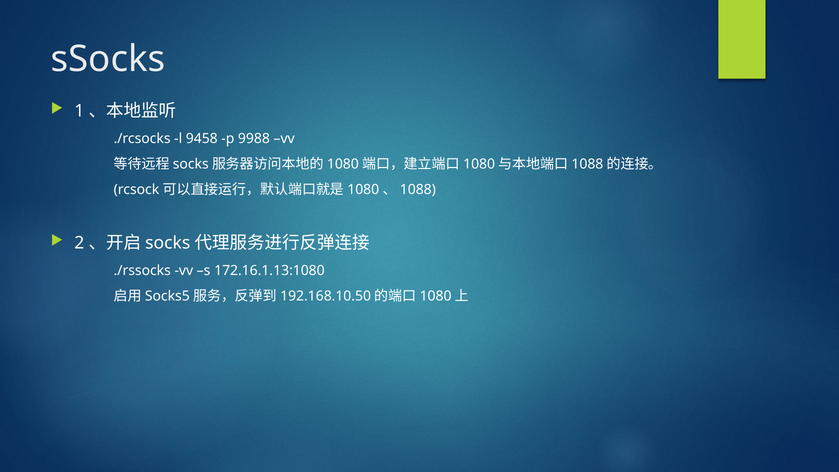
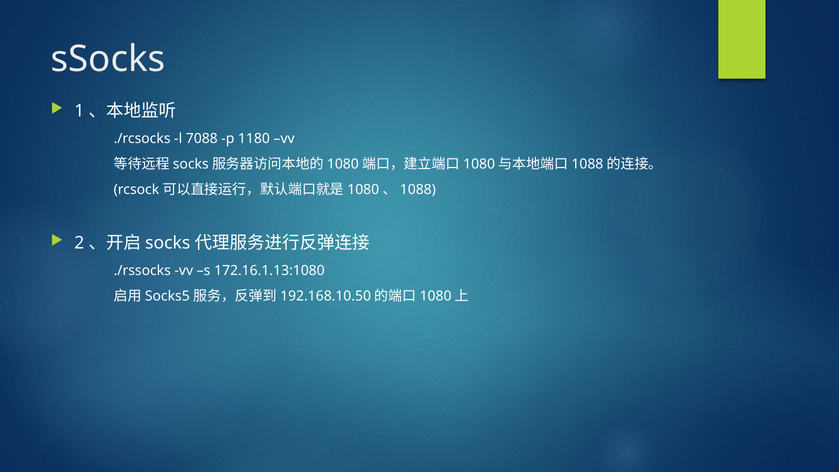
9458: 9458 -> 7088
9988: 9988 -> 1180
